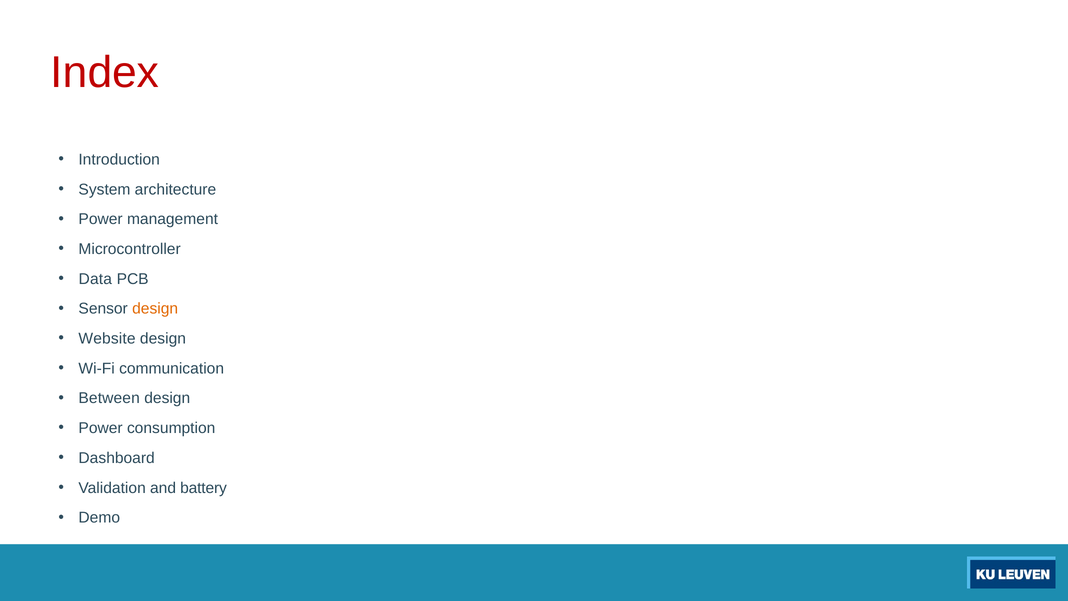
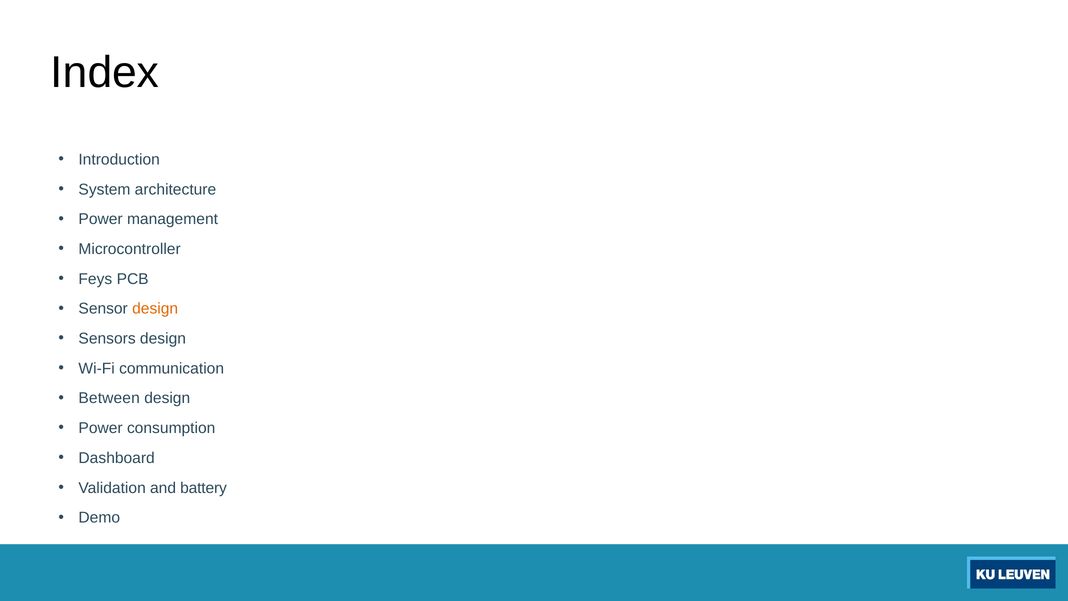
Index colour: red -> black
Data: Data -> Feys
Website: Website -> Sensors
